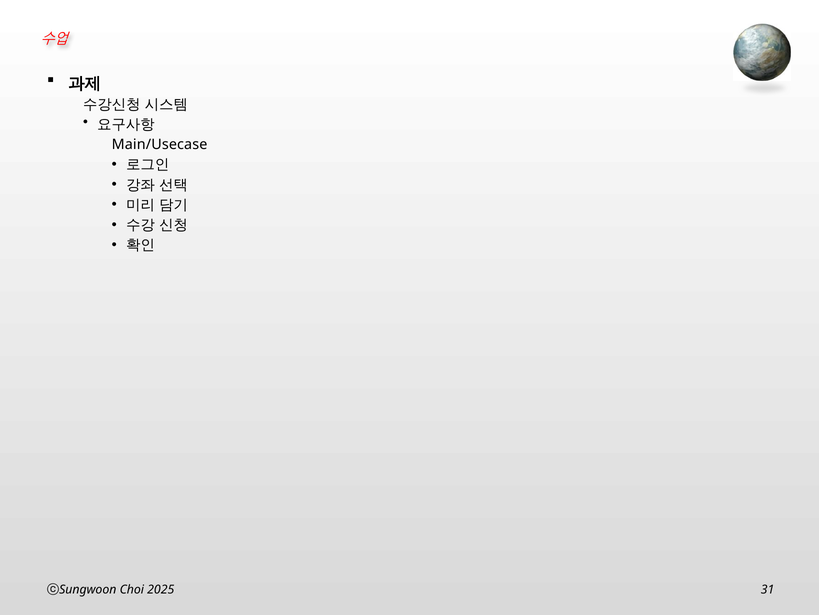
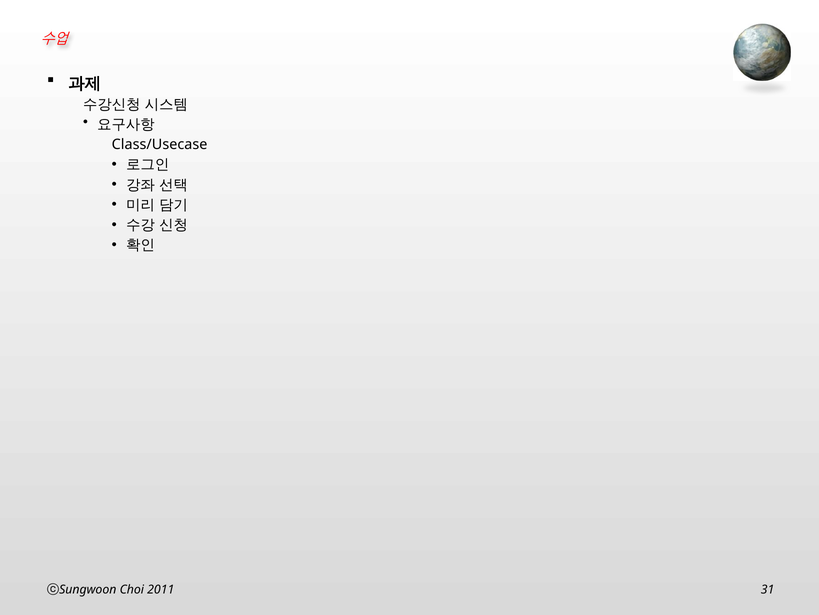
Main/Usecase: Main/Usecase -> Class/Usecase
2025: 2025 -> 2011
